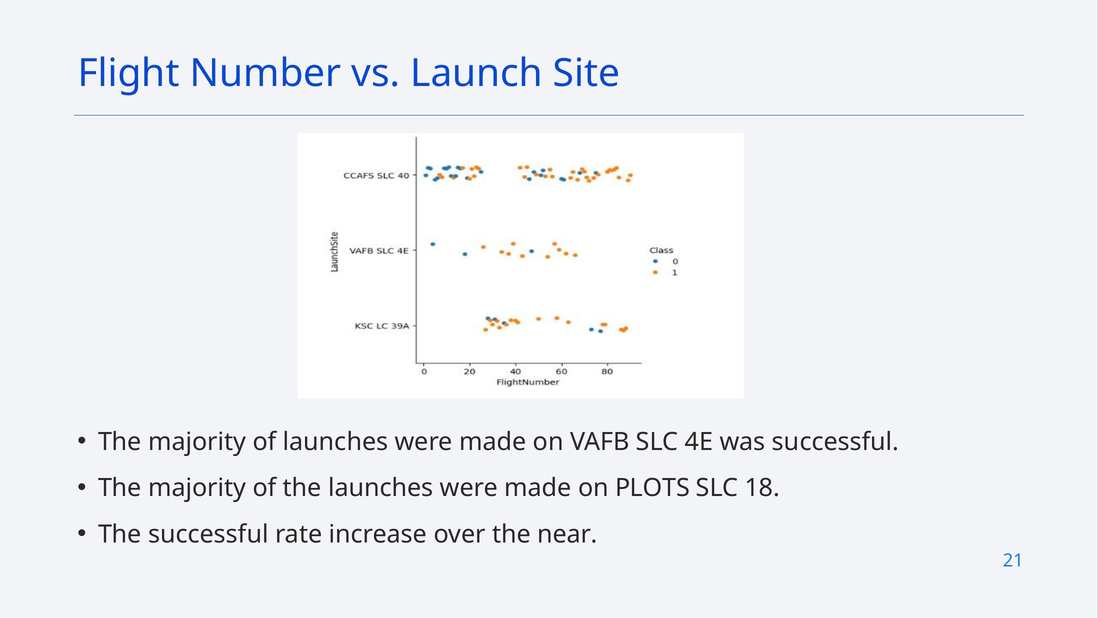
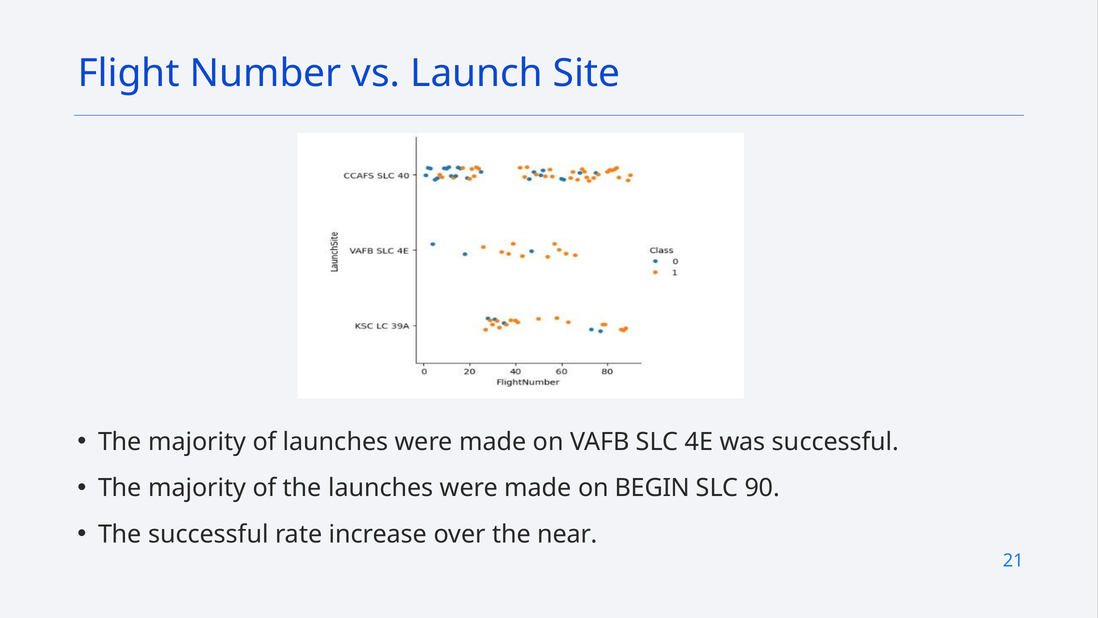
PLOTS: PLOTS -> BEGIN
18: 18 -> 90
